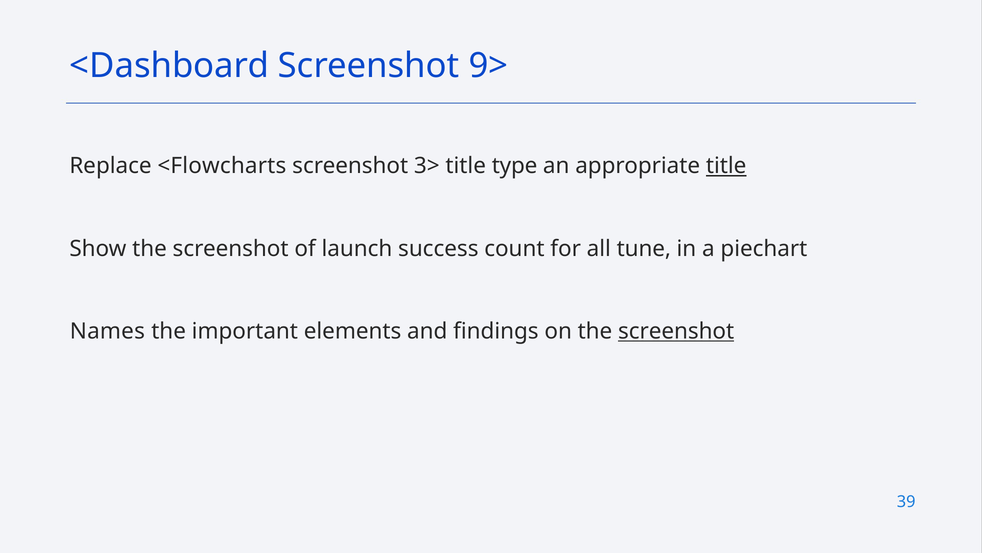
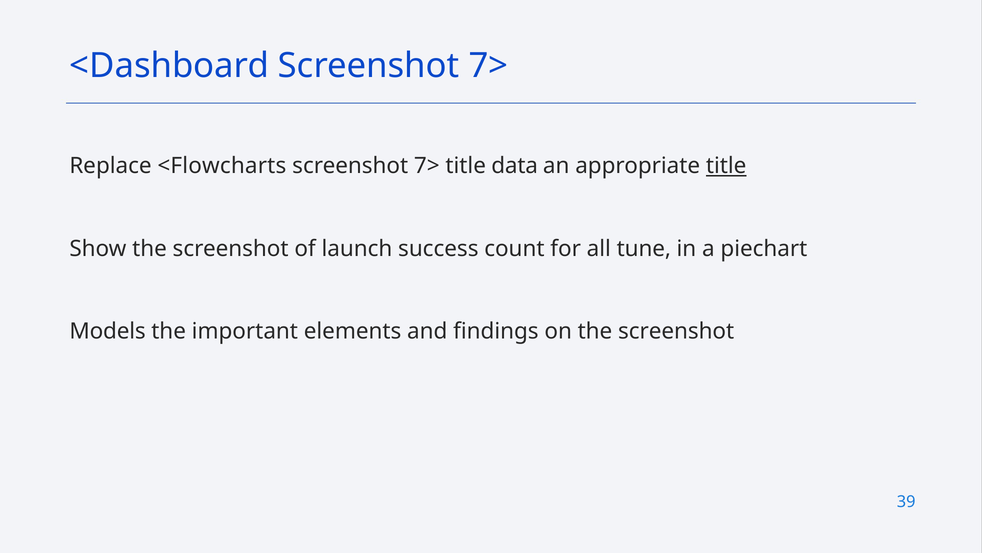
<Dashboard Screenshot 9>: 9> -> 7>
3> at (427, 166): 3> -> 7>
type: type -> data
Names: Names -> Models
screenshot at (676, 331) underline: present -> none
